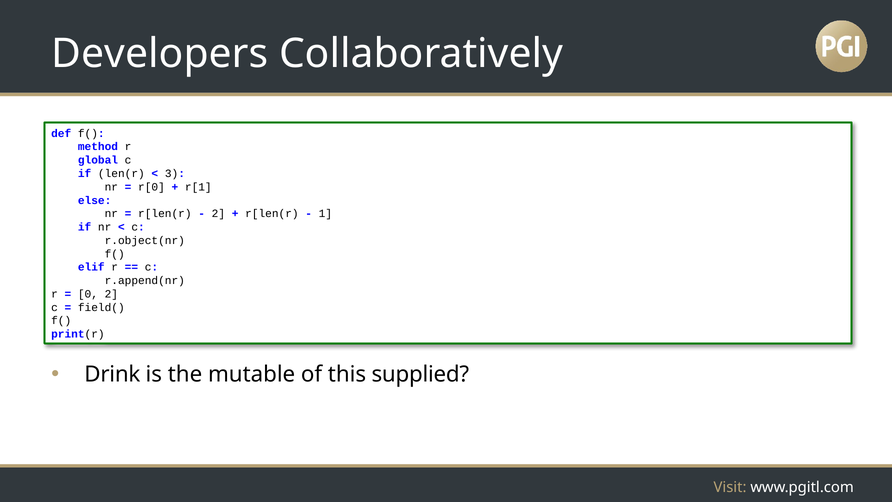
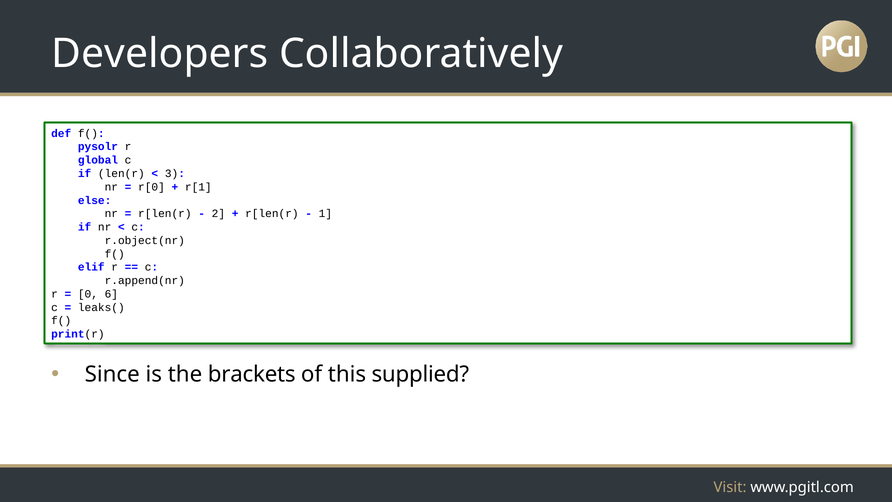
method: method -> pysolr
0 2: 2 -> 6
field(: field( -> leaks(
Drink: Drink -> Since
mutable: mutable -> brackets
